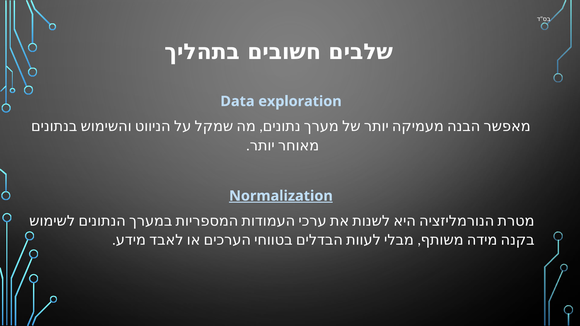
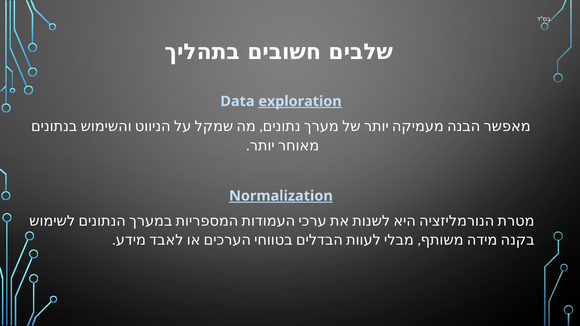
exploration underline: none -> present
